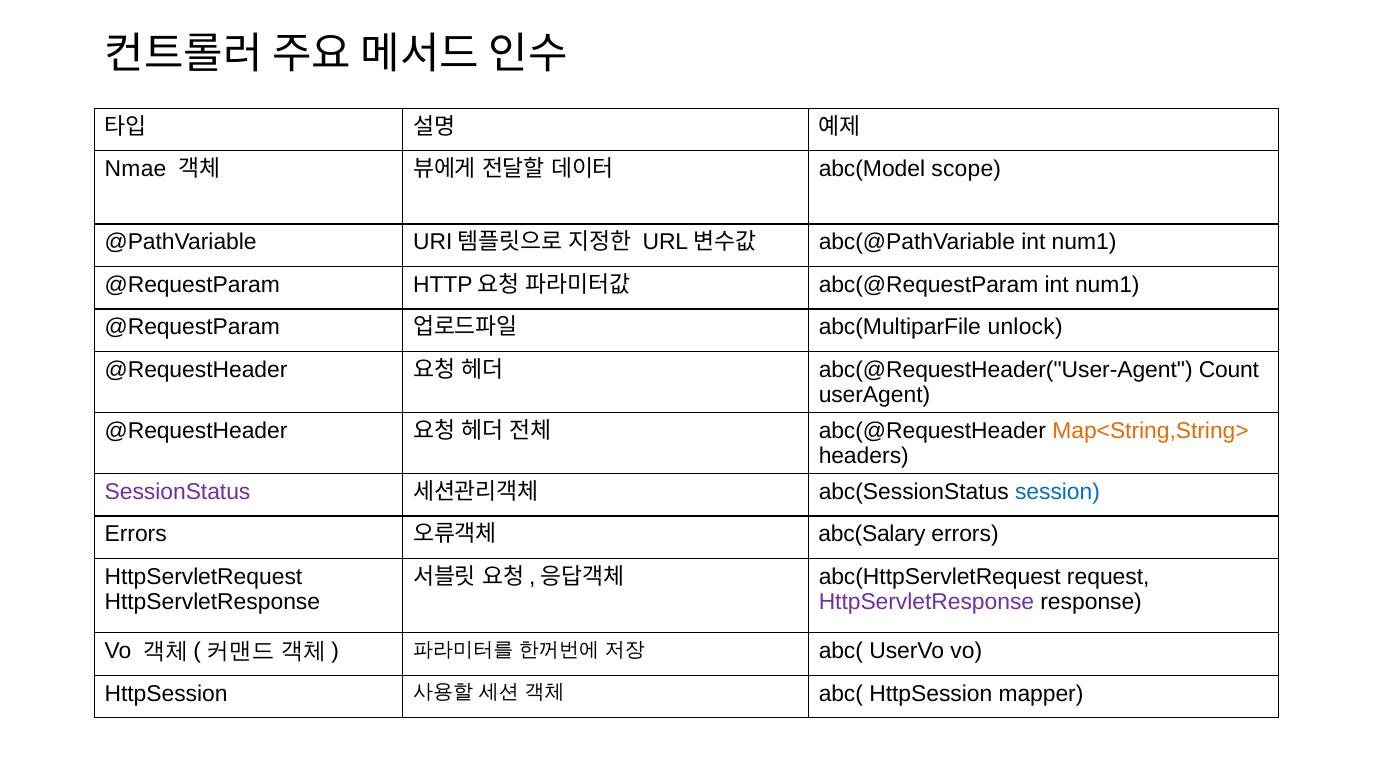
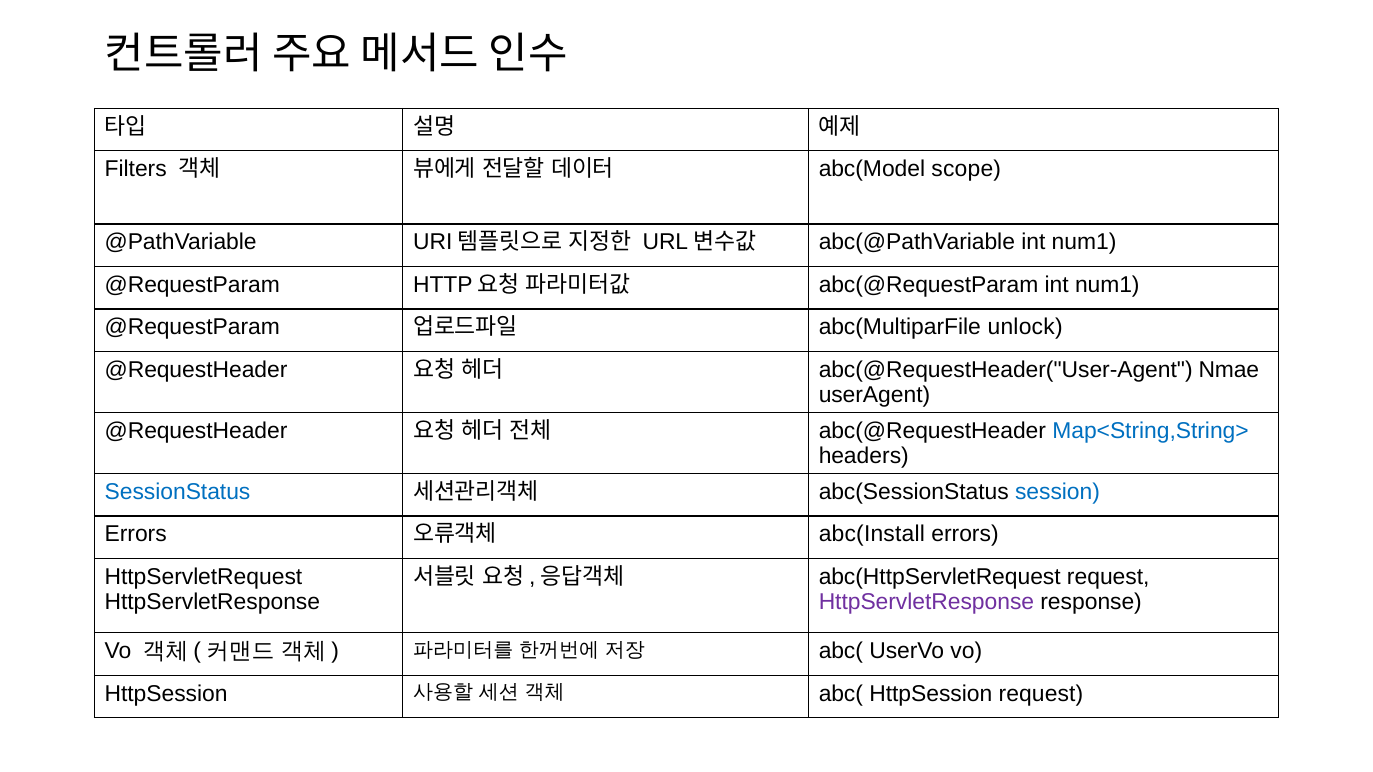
Nmae: Nmae -> Filters
Count: Count -> Nmae
Map<String,String> colour: orange -> blue
SessionStatus colour: purple -> blue
abc(Salary: abc(Salary -> abc(Install
HttpSession mapper: mapper -> request
